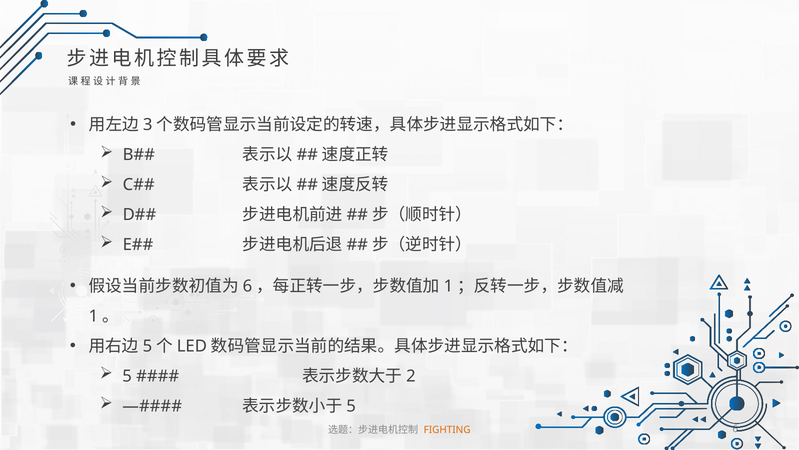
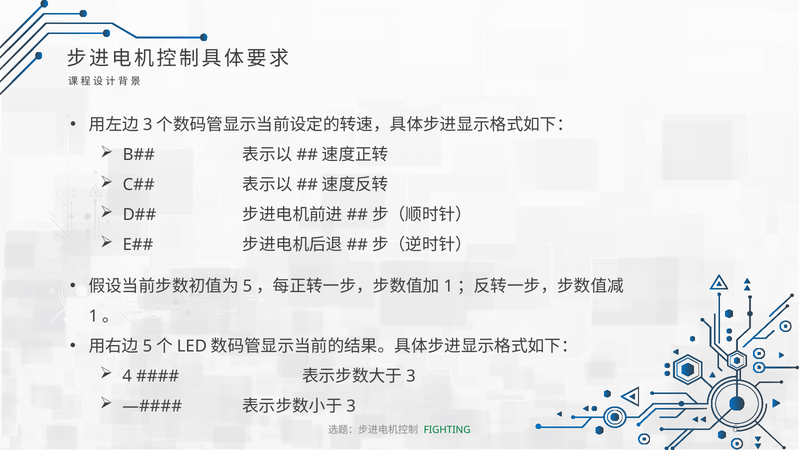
6 at (248, 286): 6 -> 5
5 at (127, 376): 5 -> 4
2 at (411, 376): 2 -> 3
5 at (351, 406): 5 -> 3
FIGHTING colour: orange -> green
